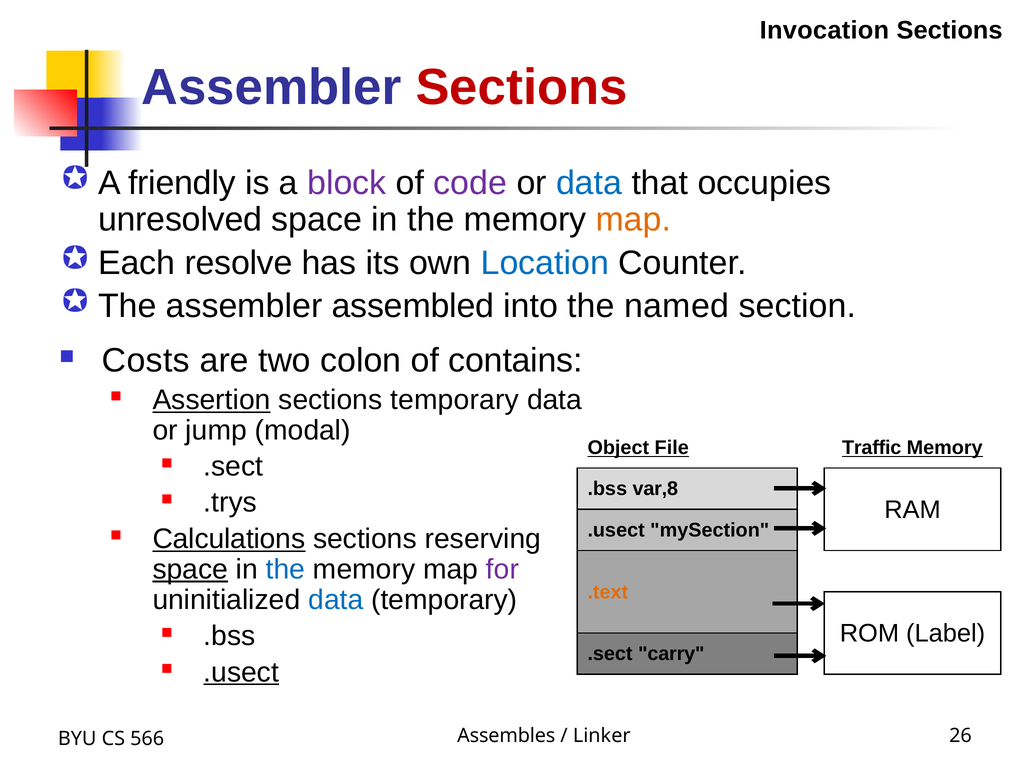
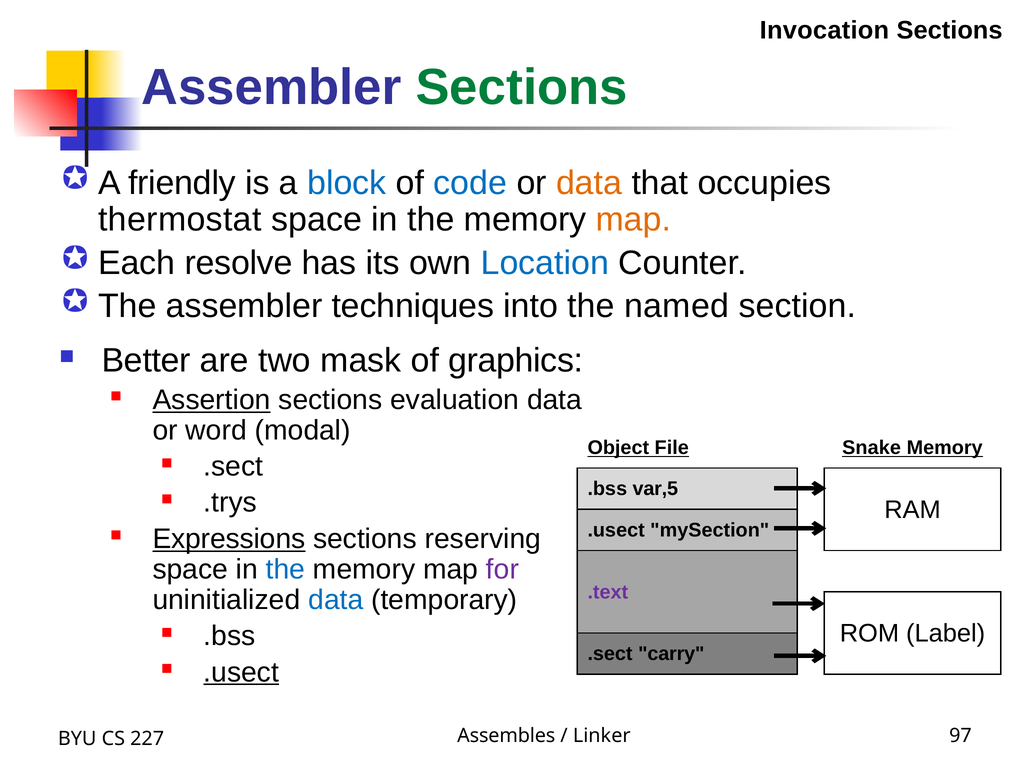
Sections at (522, 88) colour: red -> green
block colour: purple -> blue
code colour: purple -> blue
data at (589, 183) colour: blue -> orange
unresolved: unresolved -> thermostat
assembled: assembled -> techniques
Costs: Costs -> Better
colon: colon -> mask
contains: contains -> graphics
sections temporary: temporary -> evaluation
jump: jump -> word
Traffic: Traffic -> Snake
var,8: var,8 -> var,5
Calculations: Calculations -> Expressions
space at (190, 570) underline: present -> none
.text colour: orange -> purple
26: 26 -> 97
566: 566 -> 227
